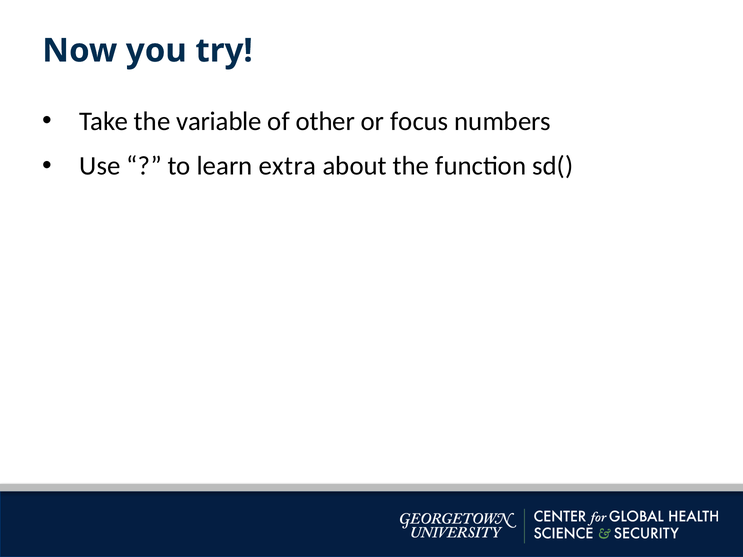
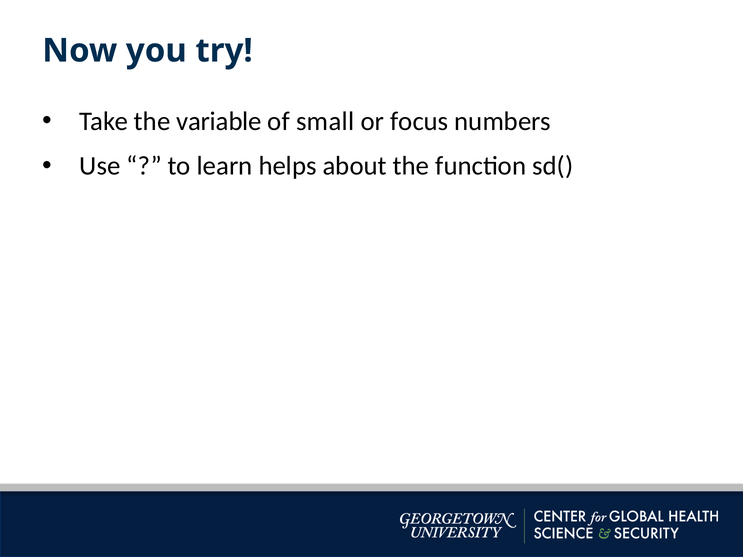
other: other -> small
extra: extra -> helps
